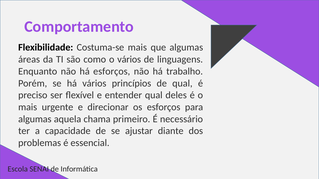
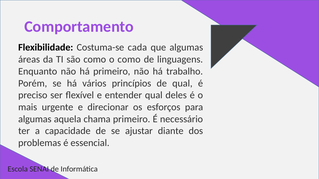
Costuma-se mais: mais -> cada
o vários: vários -> como
há esforços: esforços -> primeiro
